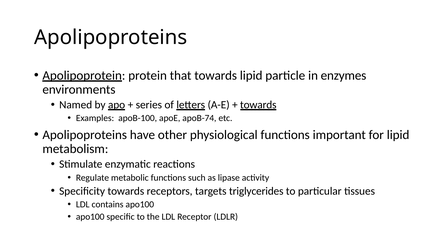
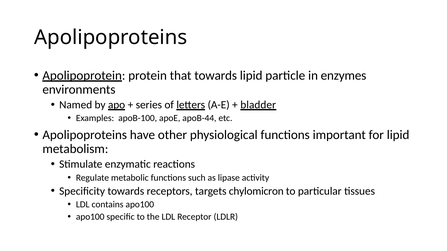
towards at (258, 105): towards -> bladder
apoB-74: apoB-74 -> apoB-44
triglycerides: triglycerides -> chylomicron
